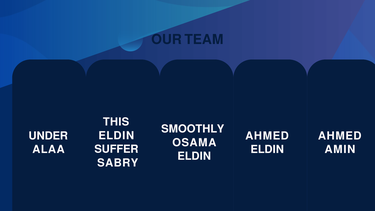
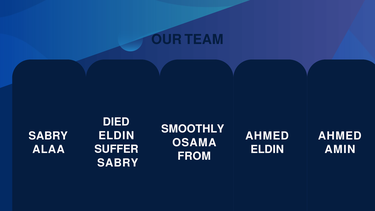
THIS: THIS -> DIED
UNDER at (48, 136): UNDER -> SABRY
ELDIN at (194, 156): ELDIN -> FROM
